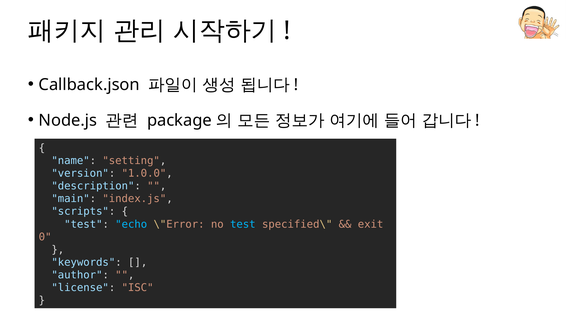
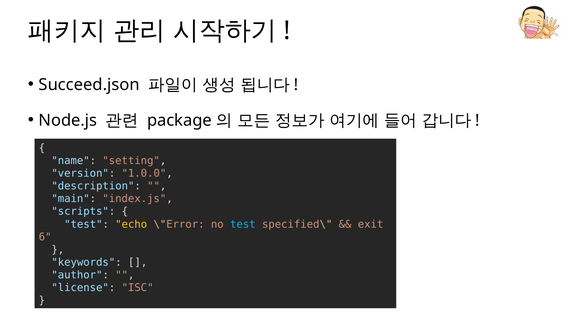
Callback.json: Callback.json -> Succeed.json
echo colour: light blue -> yellow
0: 0 -> 6
